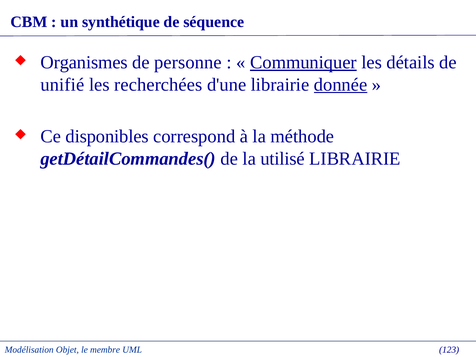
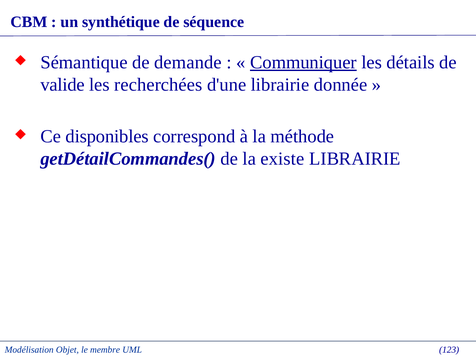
Organismes: Organismes -> Sémantique
personne: personne -> demande
unifié: unifié -> valide
donnée underline: present -> none
utilisé: utilisé -> existe
